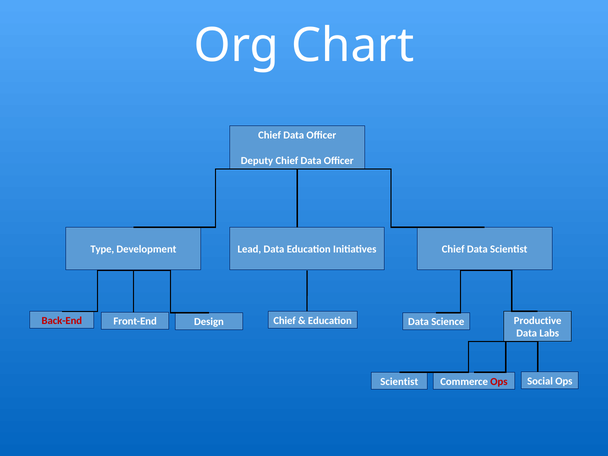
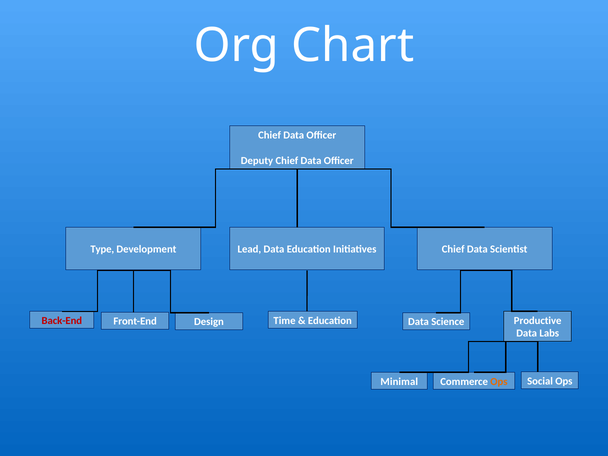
Chief at (285, 321): Chief -> Time
Scientist at (399, 381): Scientist -> Minimal
Ops at (499, 381) colour: red -> orange
